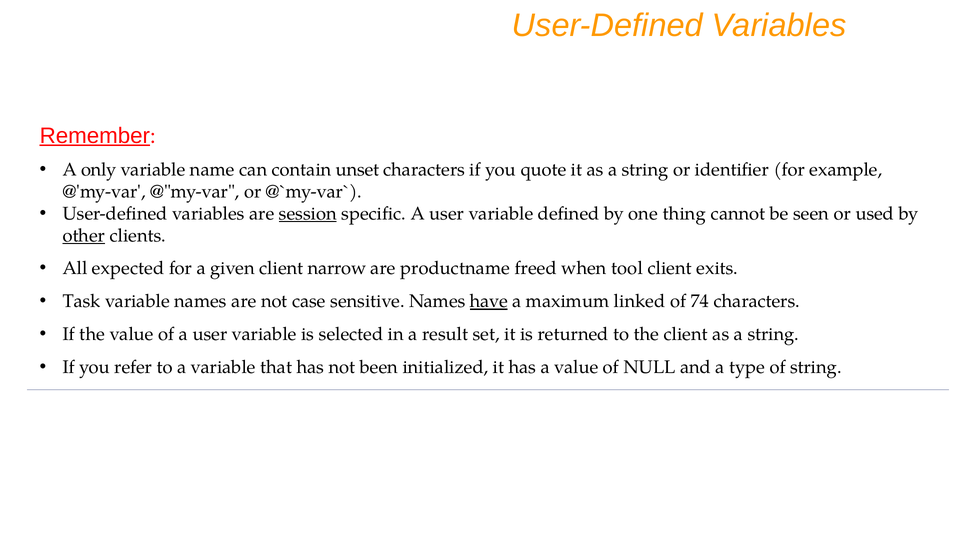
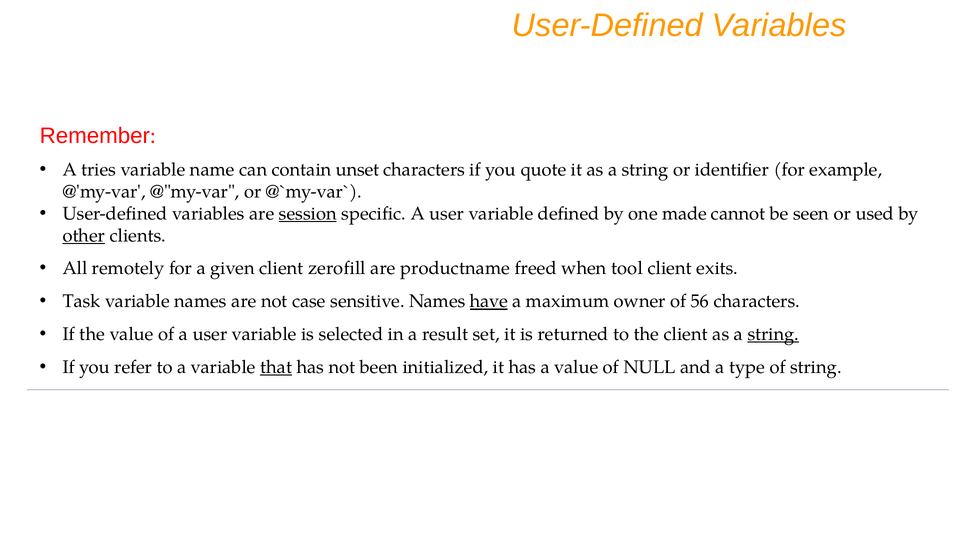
Remember underline: present -> none
only: only -> tries
thing: thing -> made
expected: expected -> remotely
narrow: narrow -> zerofill
linked: linked -> owner
74: 74 -> 56
string at (773, 334) underline: none -> present
that underline: none -> present
